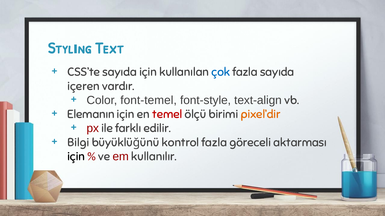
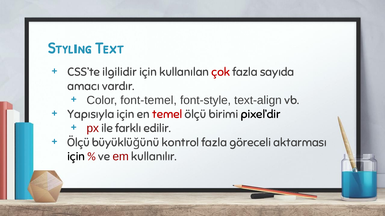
CSS’te sayıda: sayıda -> ilgilidir
çok colour: blue -> red
içeren: içeren -> amacı
Elemanın: Elemanın -> Yapısıyla
pixel’dir colour: orange -> black
Bilgi at (78, 143): Bilgi -> Ölçü
